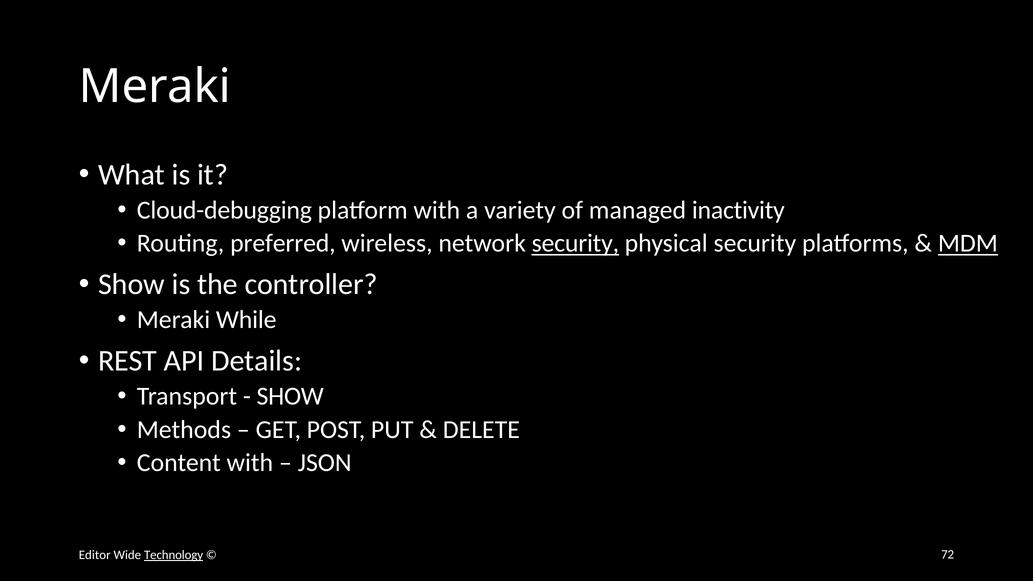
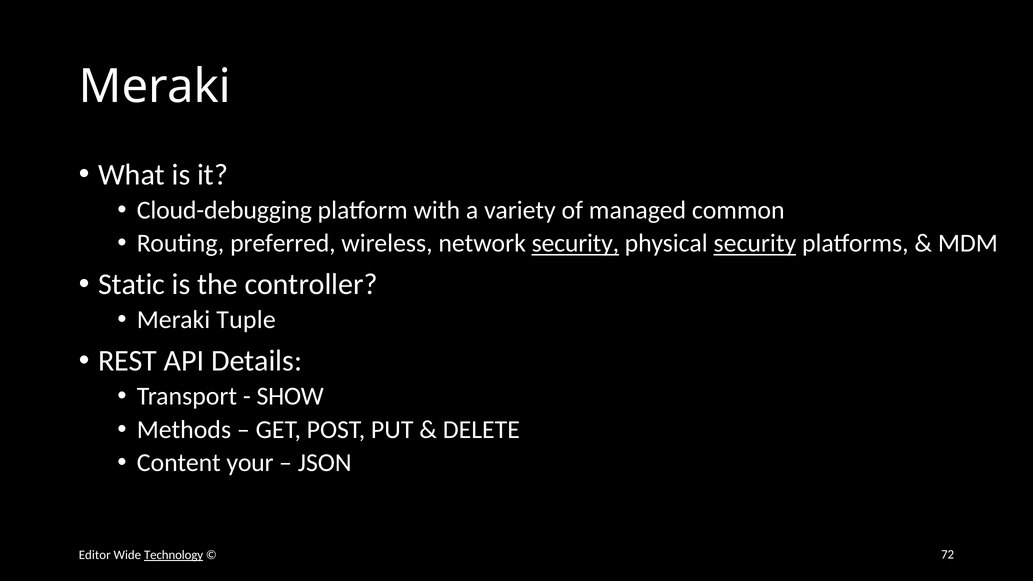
inactivity: inactivity -> common
security at (755, 243) underline: none -> present
MDM underline: present -> none
Show at (132, 284): Show -> Static
While: While -> Tuple
Content with: with -> your
